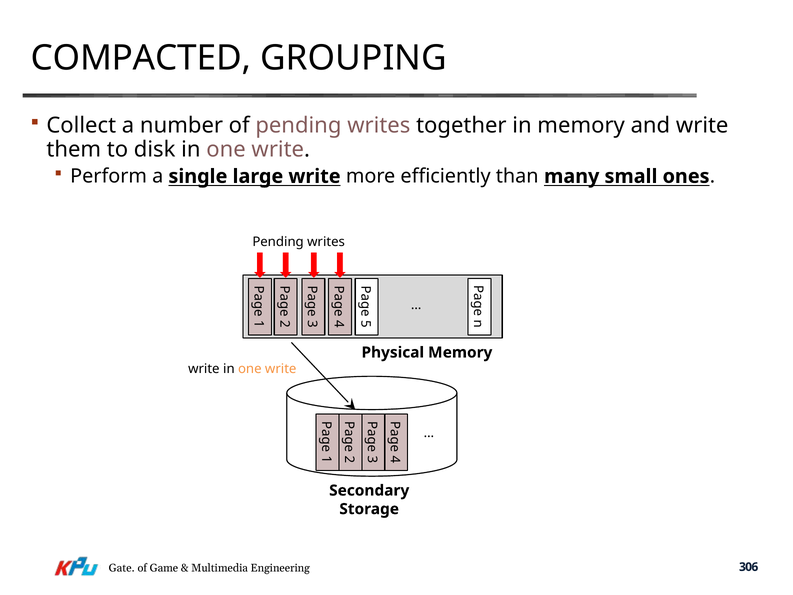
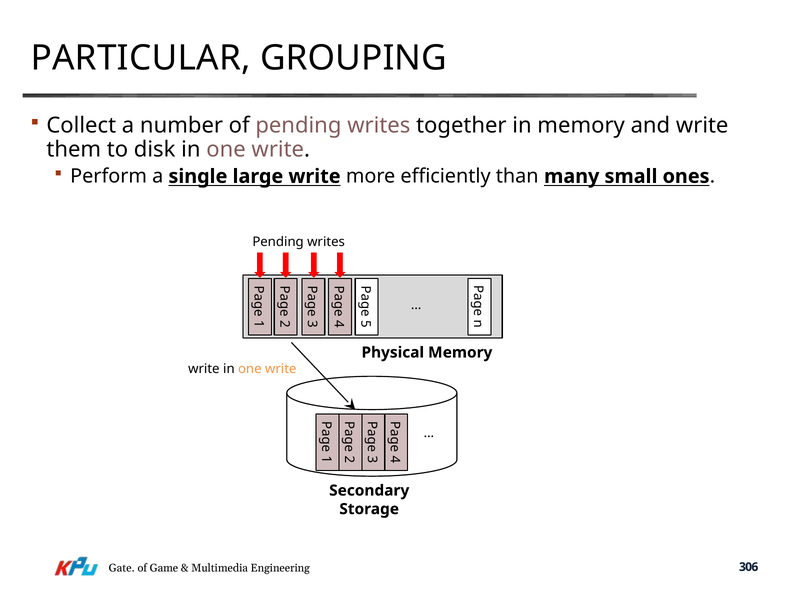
COMPACTED: COMPACTED -> PARTICULAR
